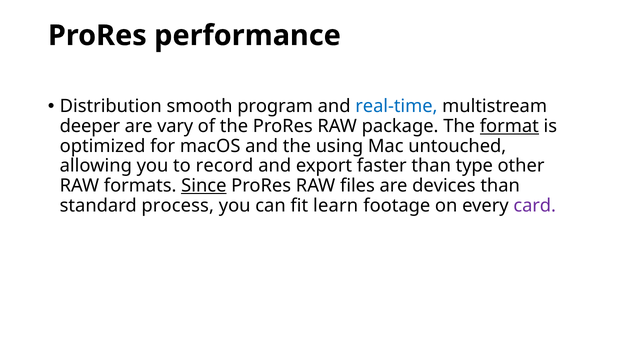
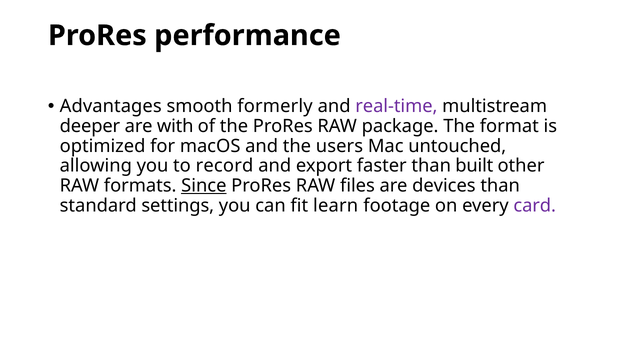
Distribution: Distribution -> Advantages
program: program -> formerly
real-time colour: blue -> purple
vary: vary -> with
format underline: present -> none
using: using -> users
type: type -> built
process: process -> settings
